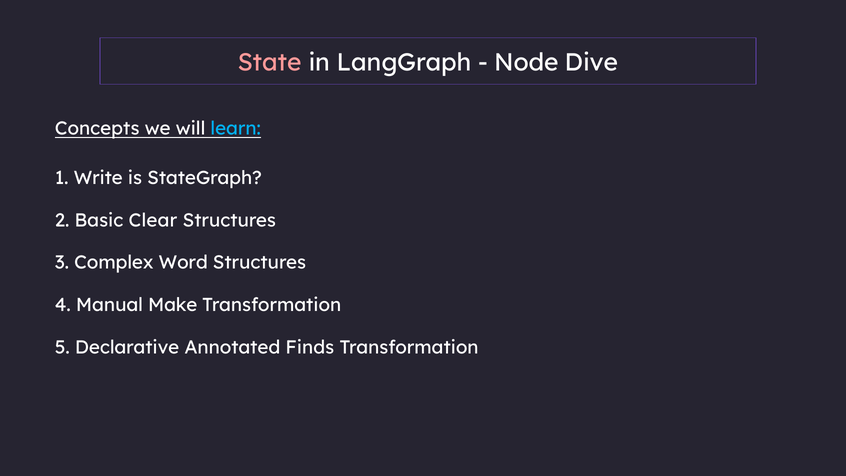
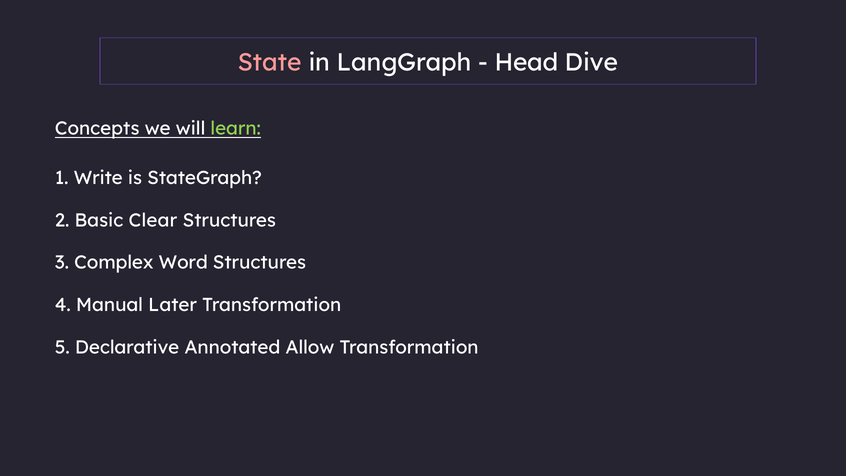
Node: Node -> Head
learn colour: light blue -> light green
Make: Make -> Later
Finds: Finds -> Allow
